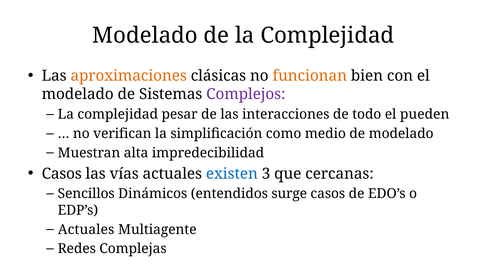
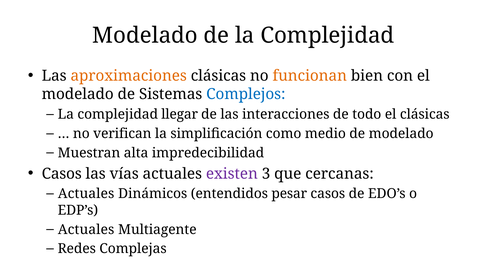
Complejos colour: purple -> blue
pesar: pesar -> llegar
el pueden: pueden -> clásicas
existen colour: blue -> purple
Sencillos at (86, 194): Sencillos -> Actuales
surge: surge -> pesar
